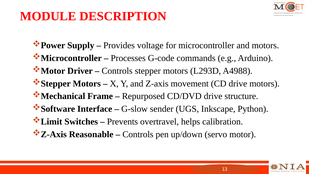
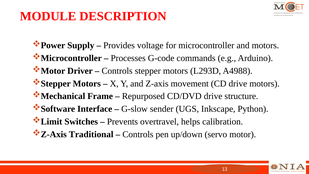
Reasonable: Reasonable -> Traditional
